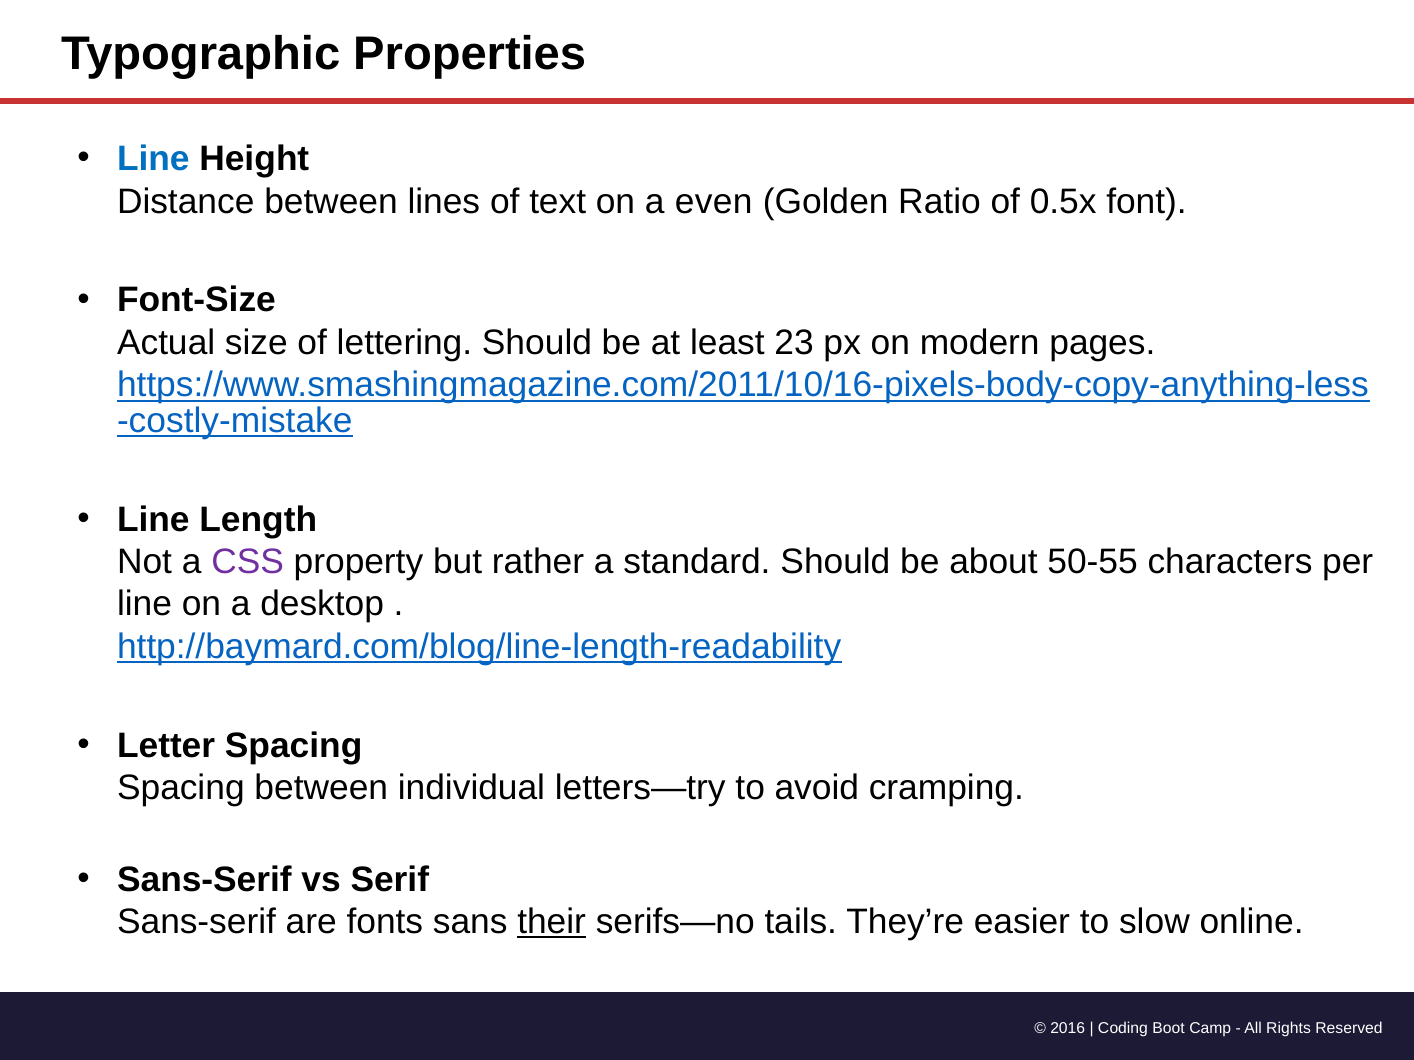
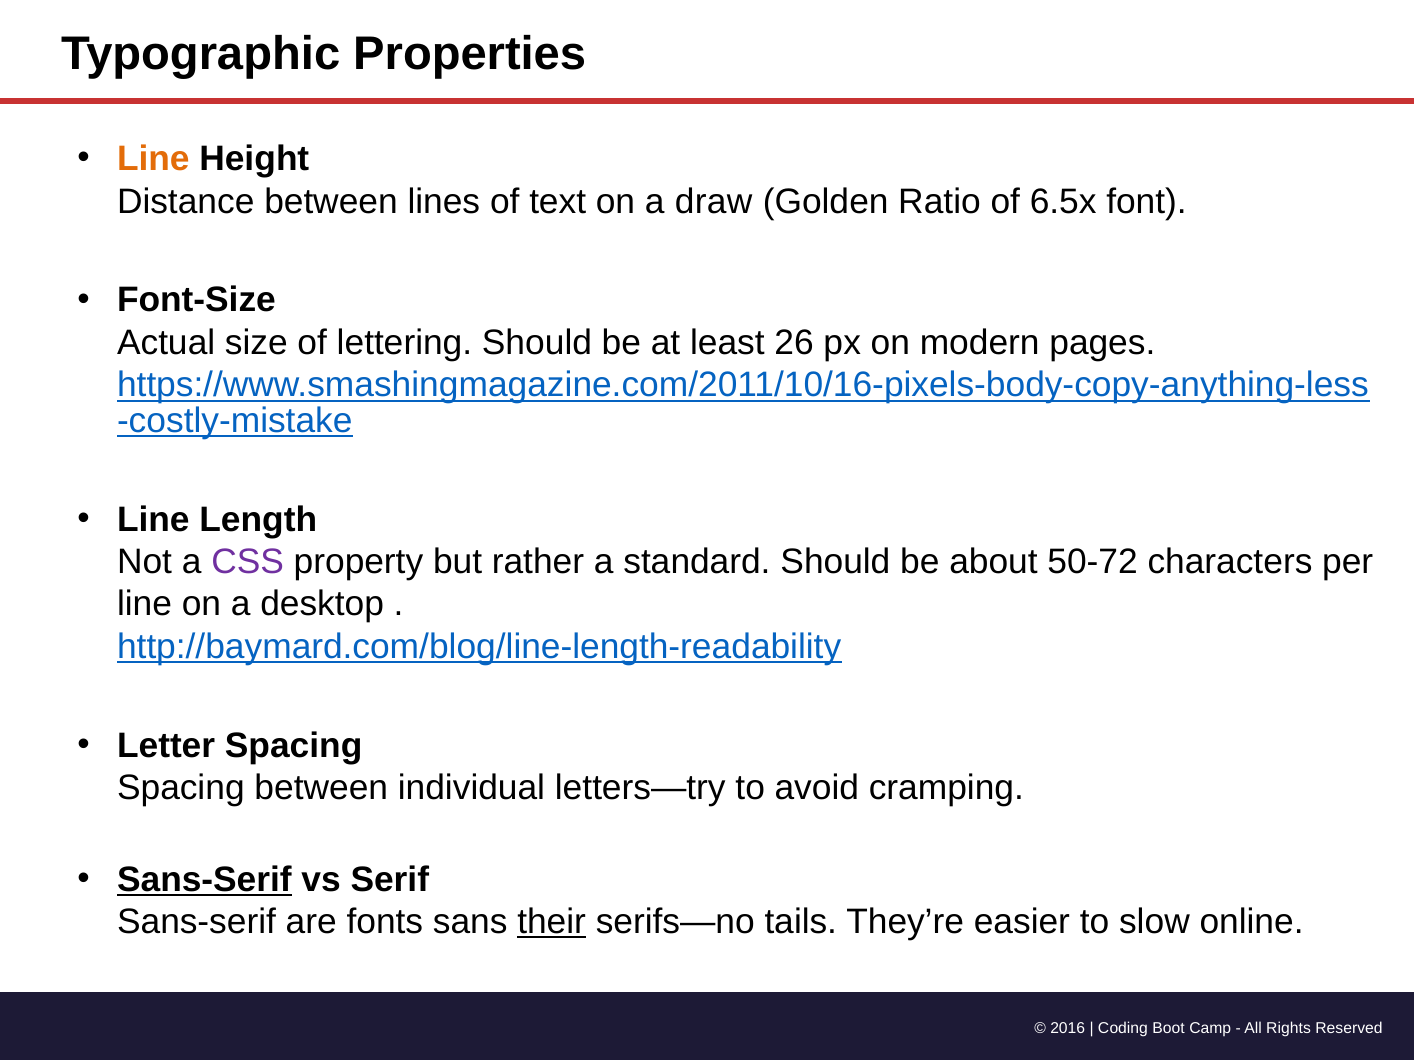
Line at (153, 159) colour: blue -> orange
even: even -> draw
0.5x: 0.5x -> 6.5x
23: 23 -> 26
50-55: 50-55 -> 50-72
Sans-Serif at (204, 880) underline: none -> present
